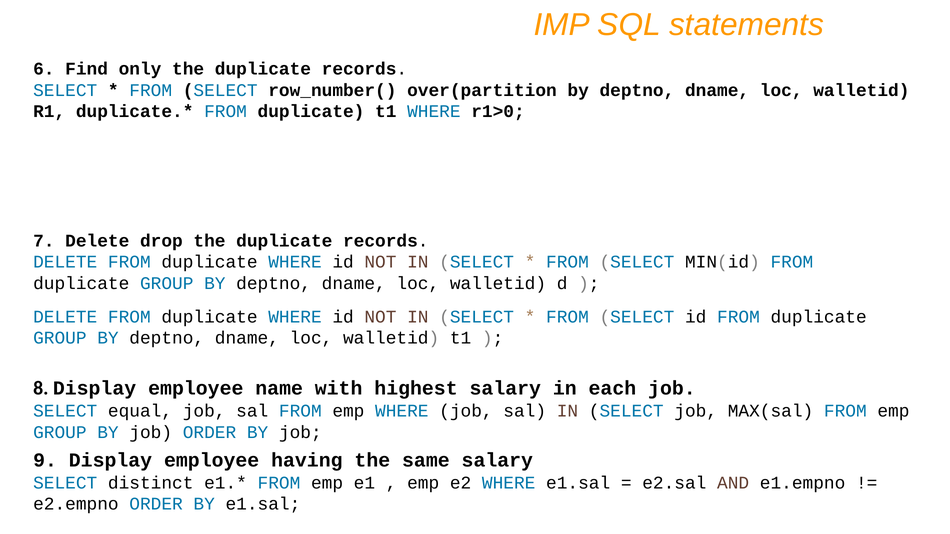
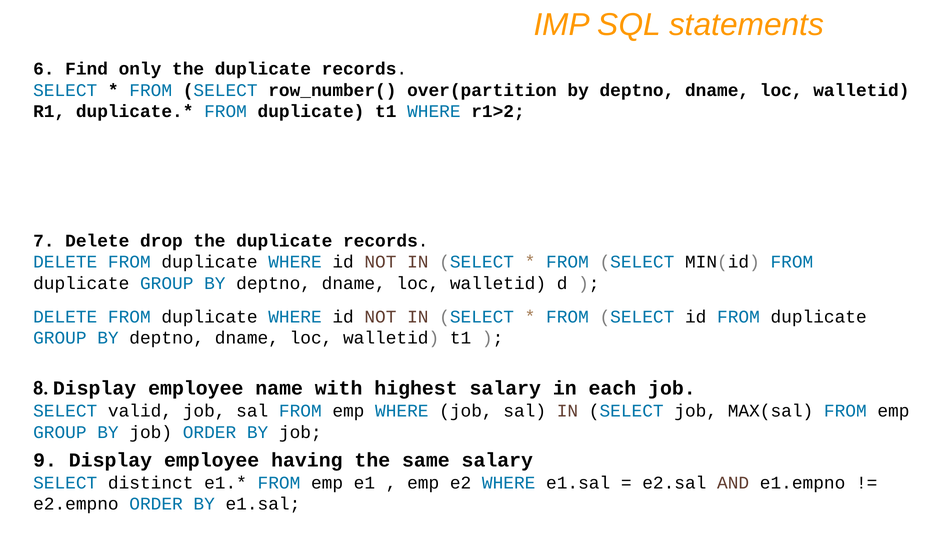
r1>0: r1>0 -> r1>2
equal: equal -> valid
